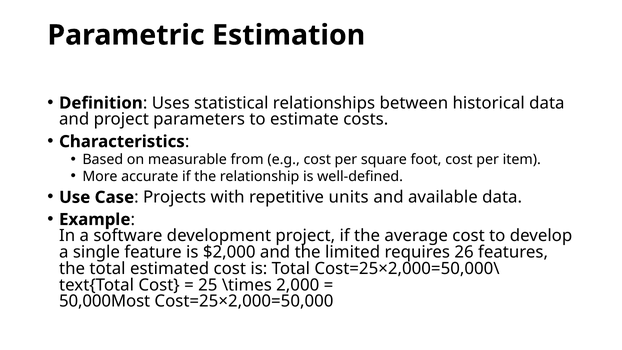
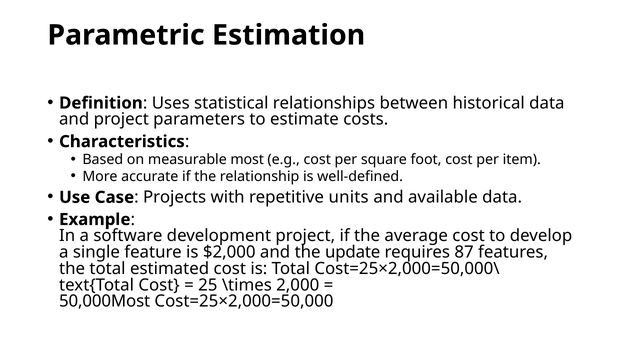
from: from -> most
limited: limited -> update
26: 26 -> 87
